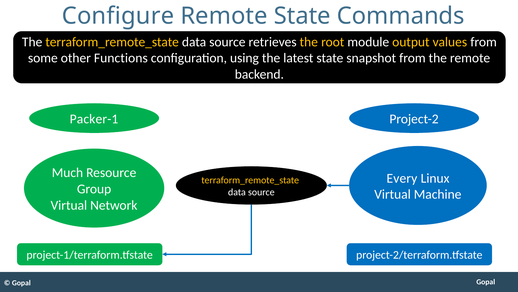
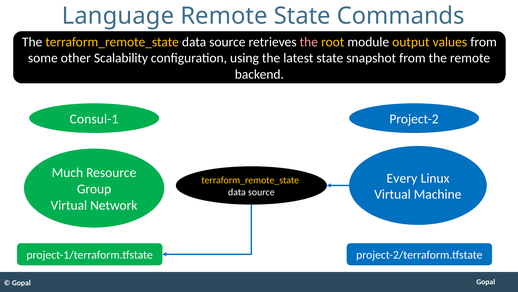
Configure: Configure -> Language
the at (309, 42) colour: yellow -> pink
Functions: Functions -> Scalability
Packer-1: Packer-1 -> Consul-1
